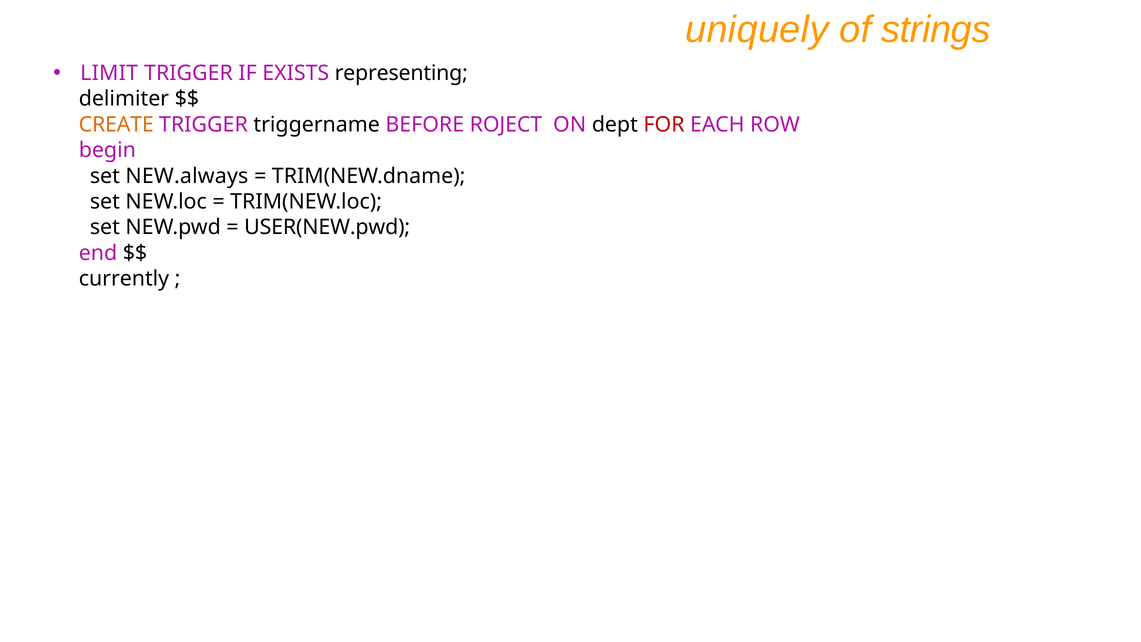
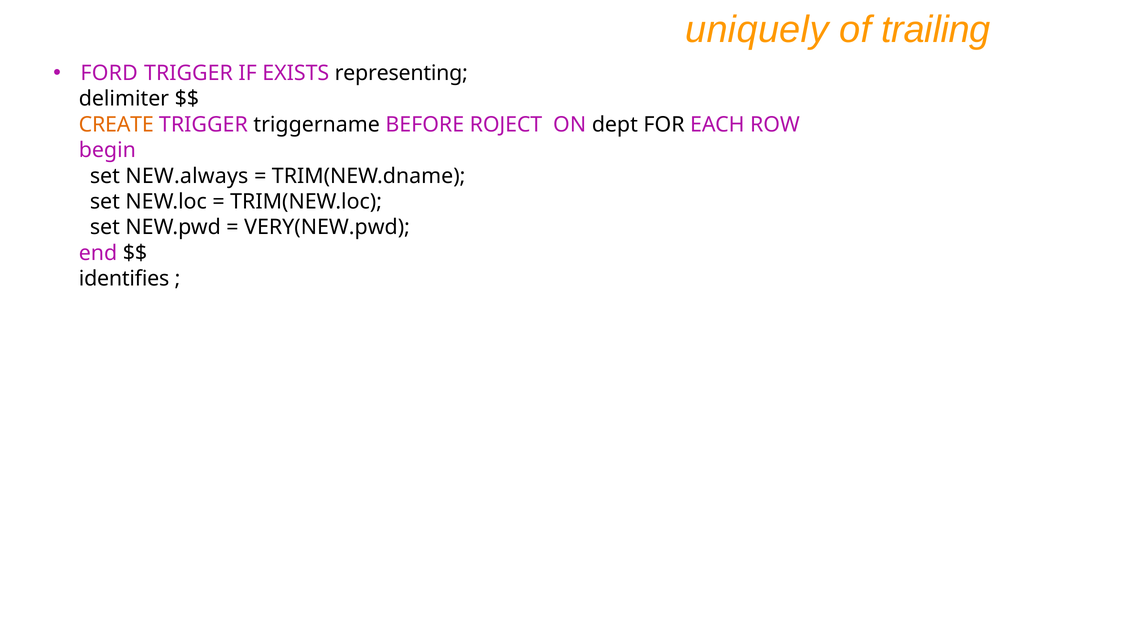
strings: strings -> trailing
LIMIT: LIMIT -> FORD
FOR colour: red -> black
USER(NEW.pwd: USER(NEW.pwd -> VERY(NEW.pwd
currently: currently -> identifies
